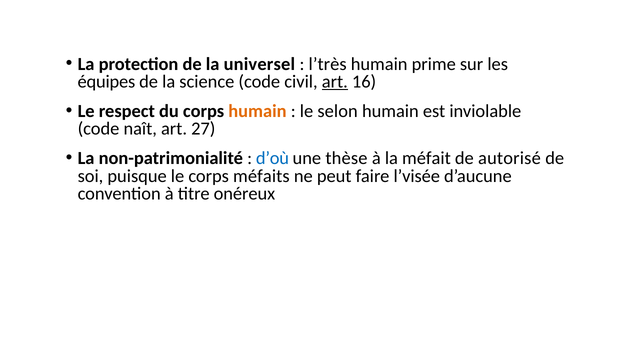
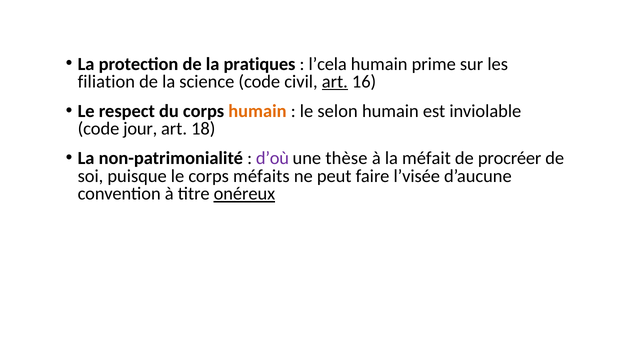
universel: universel -> pratiques
l’très: l’très -> l’cela
équipes: équipes -> filiation
naît: naît -> jour
27: 27 -> 18
d’où colour: blue -> purple
autorisé: autorisé -> procréer
onéreux underline: none -> present
